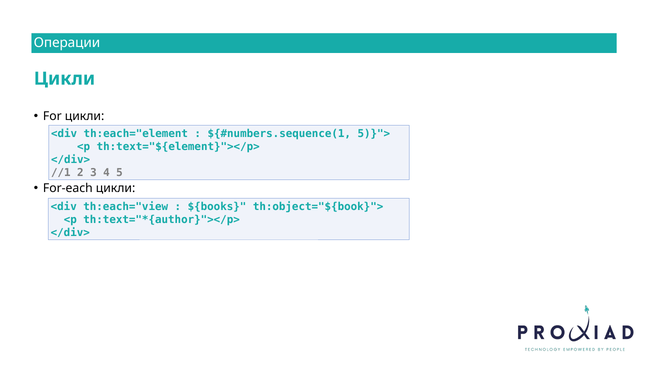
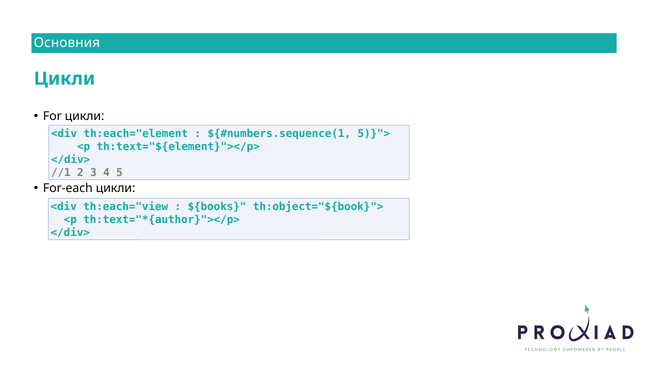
Операции: Операции -> Основния
